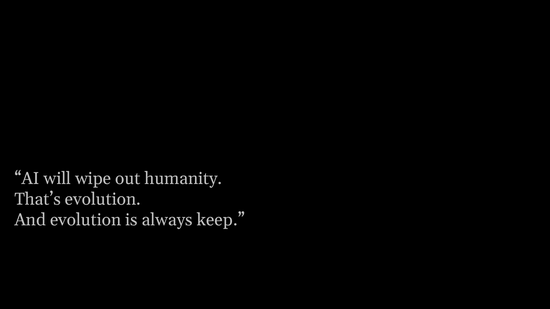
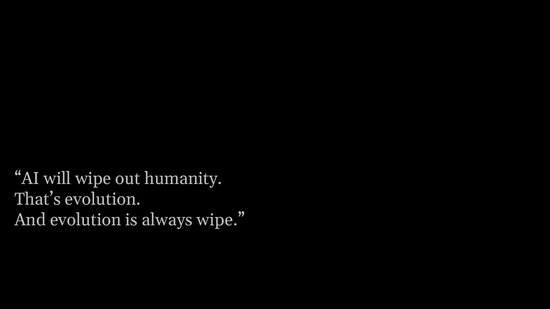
always keep: keep -> wipe
